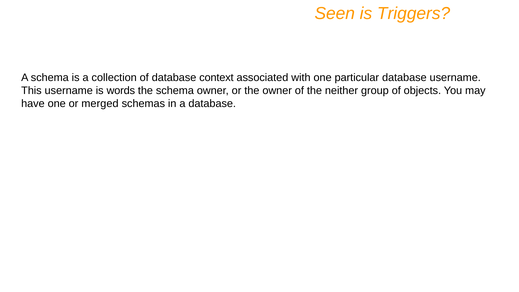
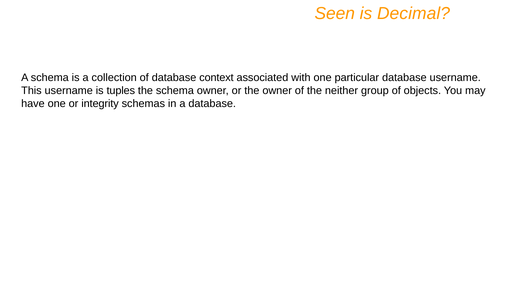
Triggers: Triggers -> Decimal
words: words -> tuples
merged: merged -> integrity
